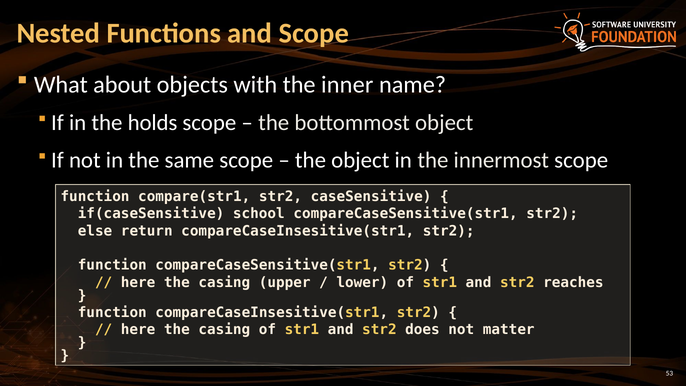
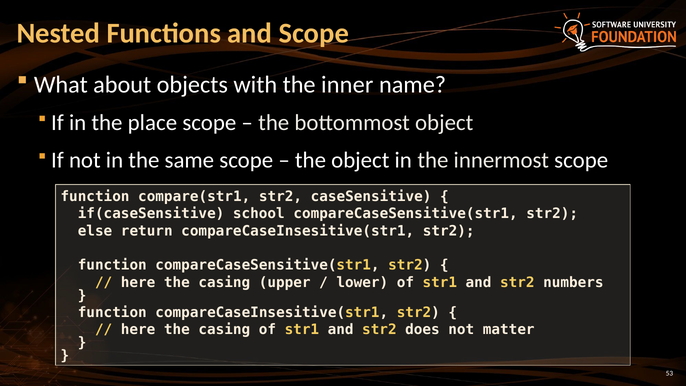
holds: holds -> place
reaches: reaches -> numbers
